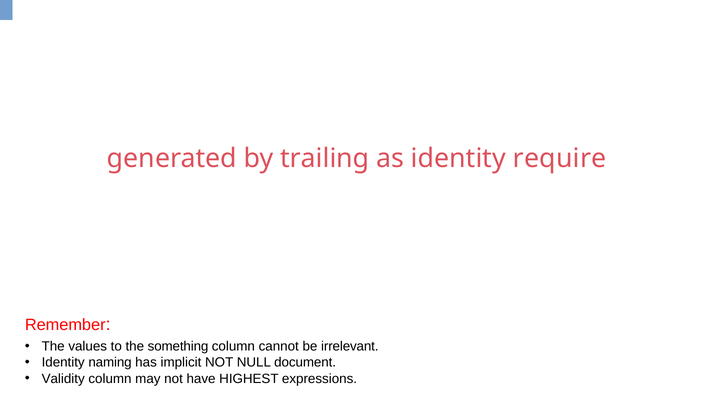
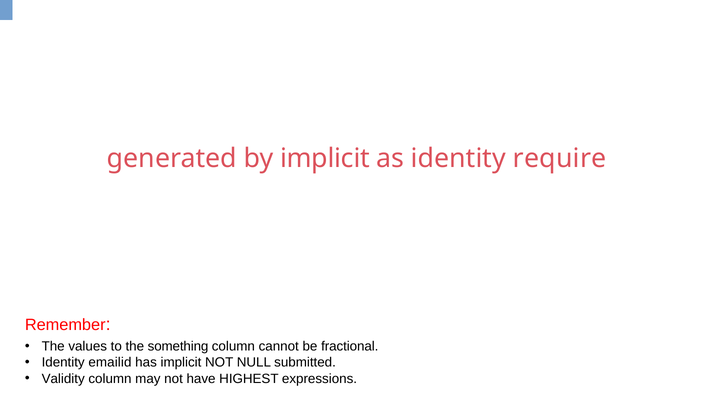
by trailing: trailing -> implicit
irrelevant: irrelevant -> fractional
naming: naming -> emailid
document: document -> submitted
